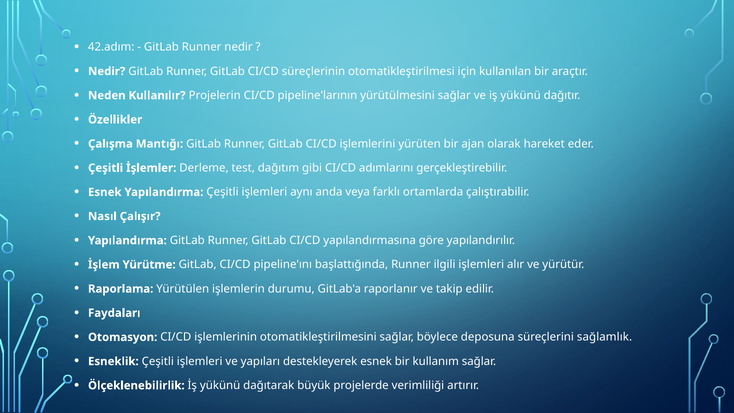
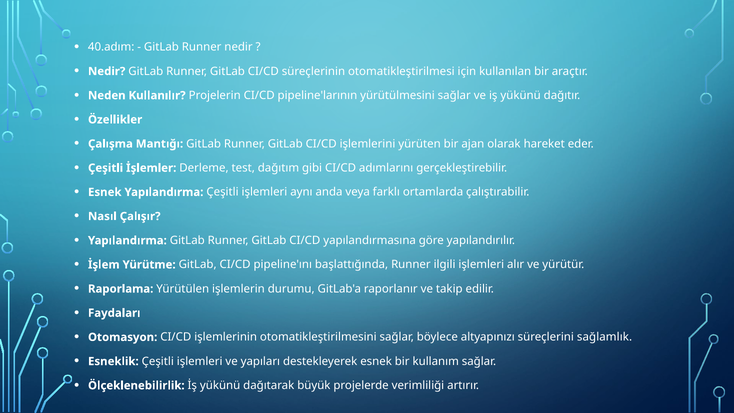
42.adım: 42.adım -> 40.adım
deposuna: deposuna -> altyapınızı
